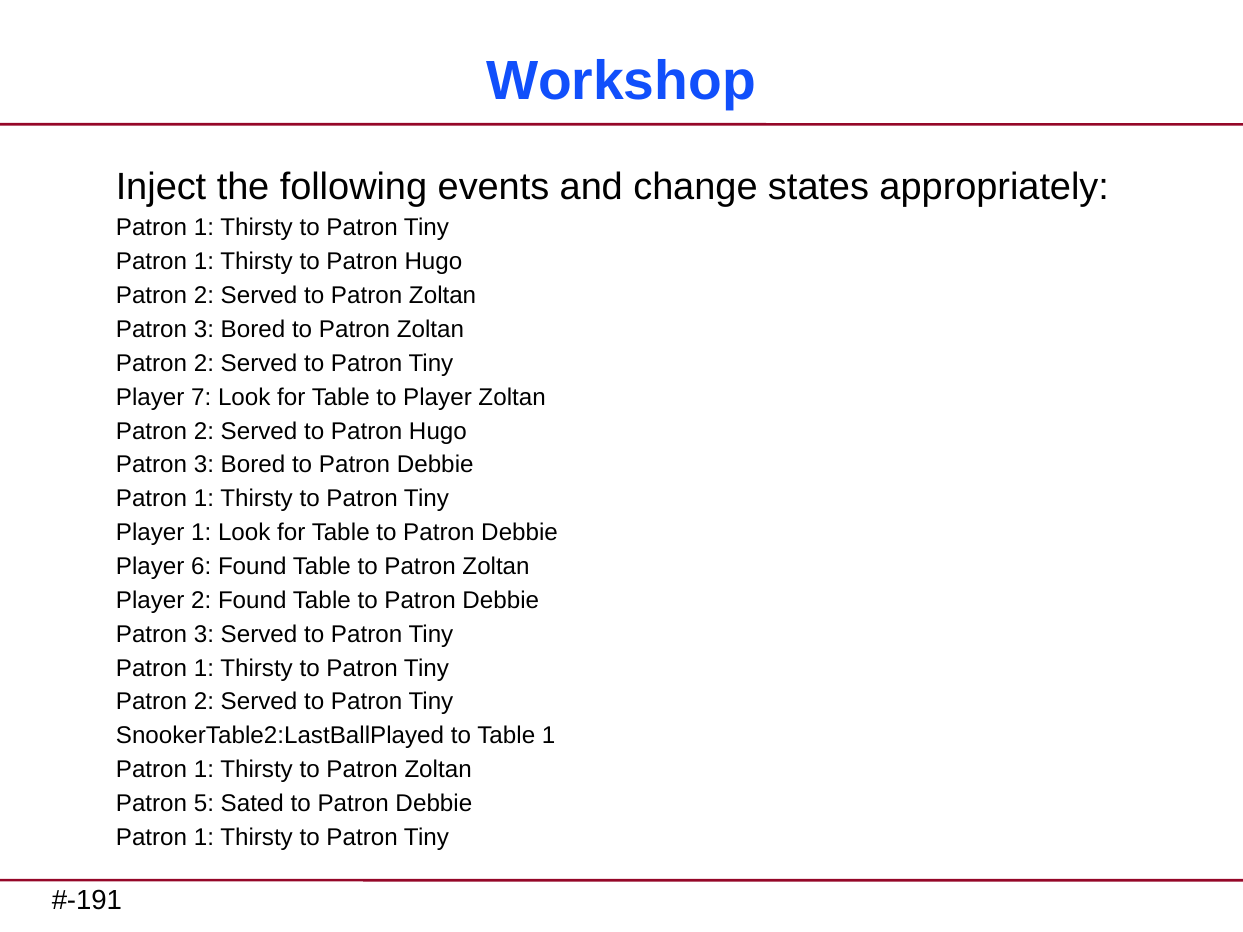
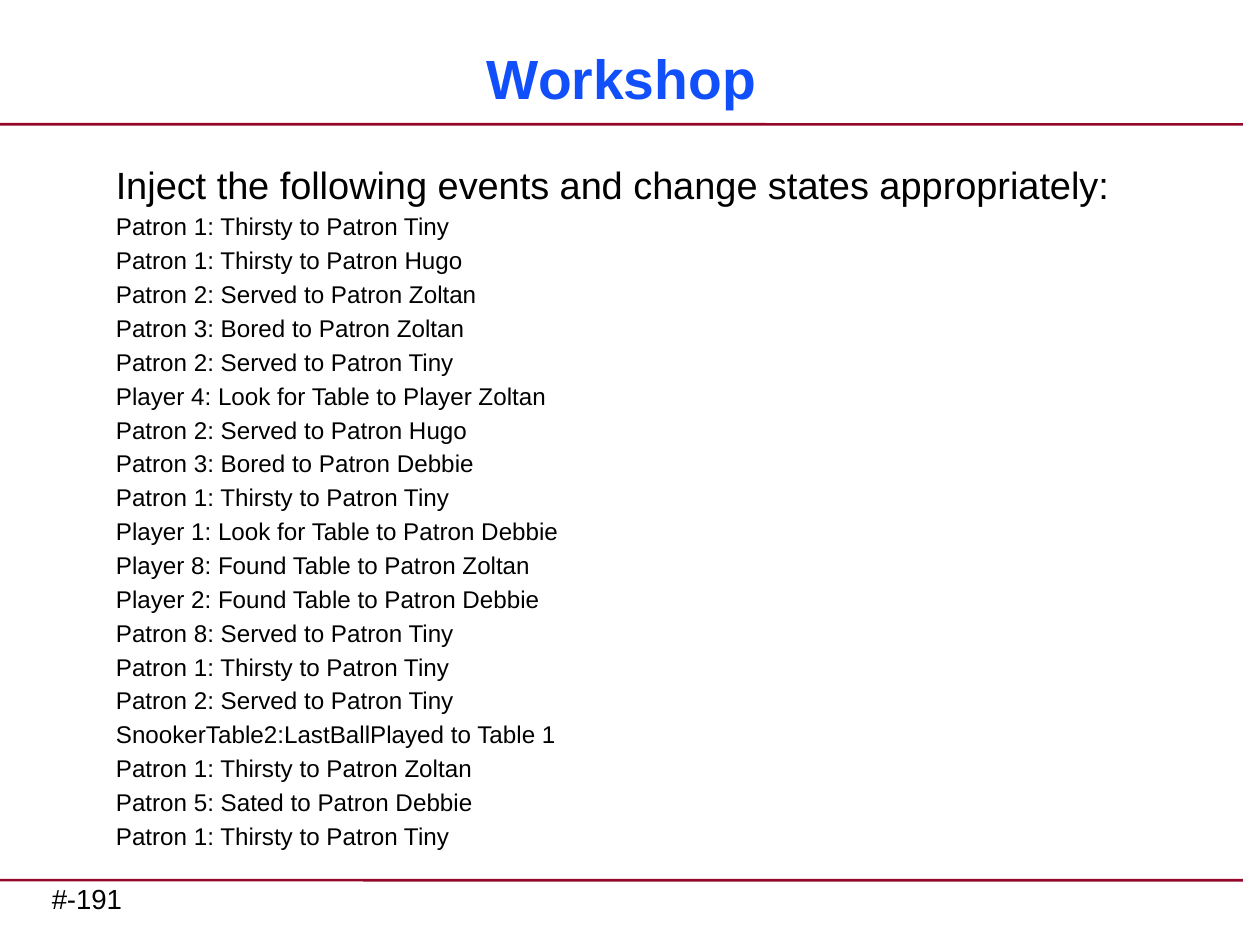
7: 7 -> 4
Player 6: 6 -> 8
3 at (204, 634): 3 -> 8
